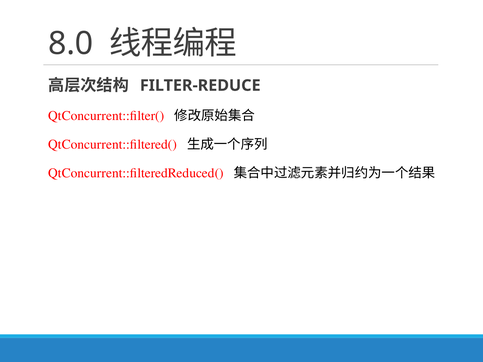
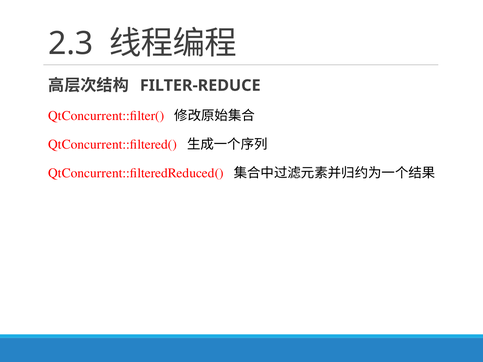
8.0: 8.0 -> 2.3
